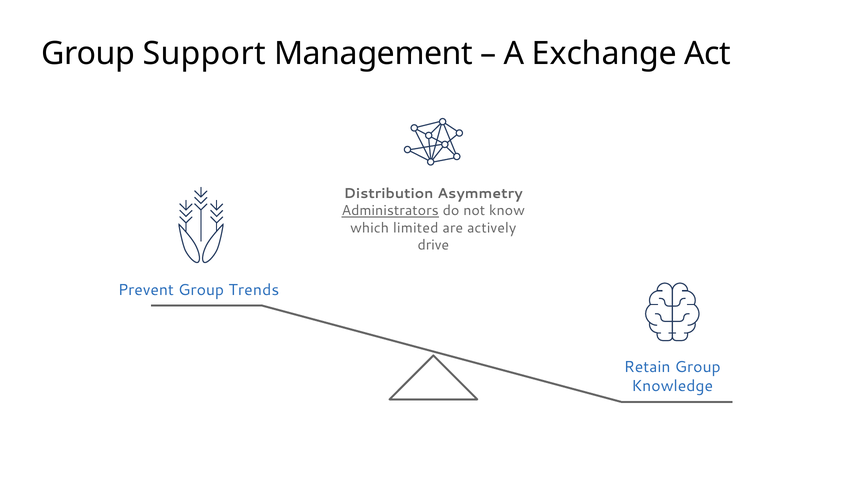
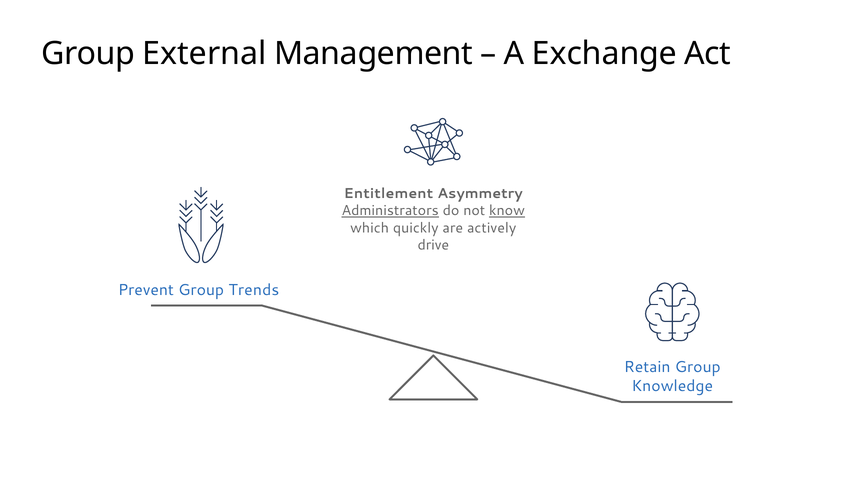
Support: Support -> External
Distribution: Distribution -> Entitlement
know underline: none -> present
limited: limited -> quickly
